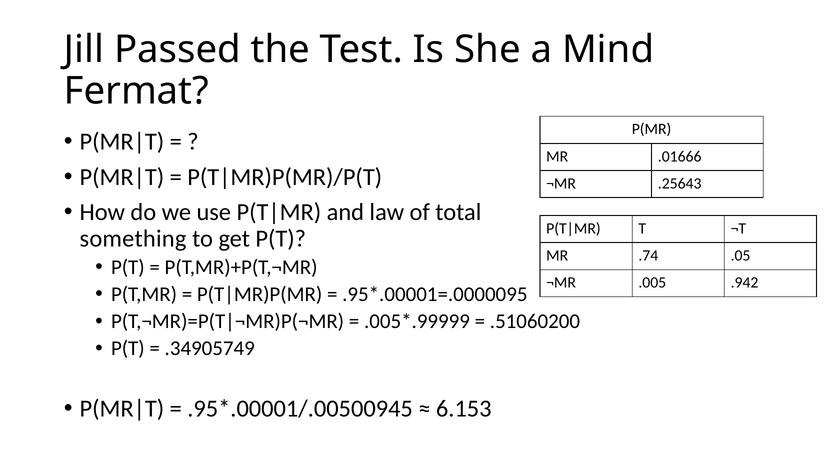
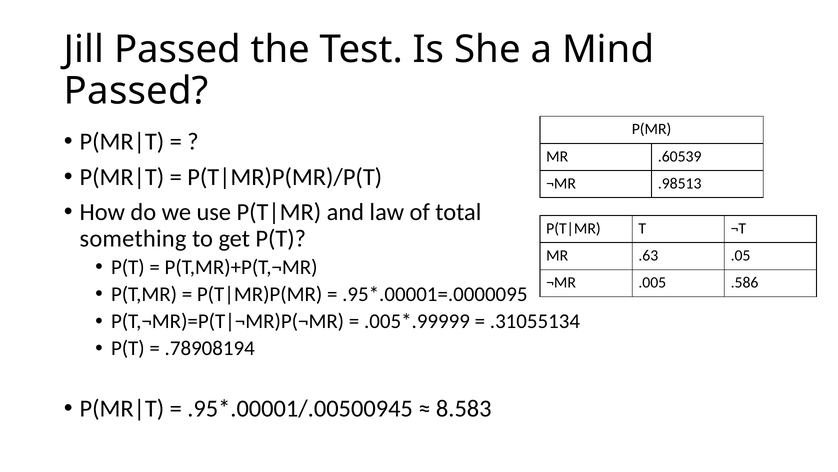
Fermat at (136, 91): Fermat -> Passed
.01666: .01666 -> .60539
.25643: .25643 -> .98513
.74: .74 -> .63
.942: .942 -> .586
.51060200: .51060200 -> .31055134
.34905749: .34905749 -> .78908194
6.153: 6.153 -> 8.583
